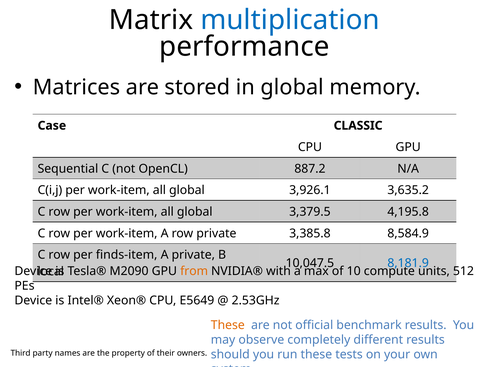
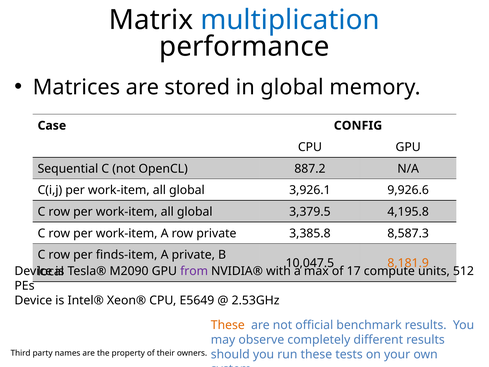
CLASSIC: CLASSIC -> CONFIG
3,635.2: 3,635.2 -> 9,926.6
8,584.9: 8,584.9 -> 8,587.3
8,181.9 colour: blue -> orange
from colour: orange -> purple
10: 10 -> 17
